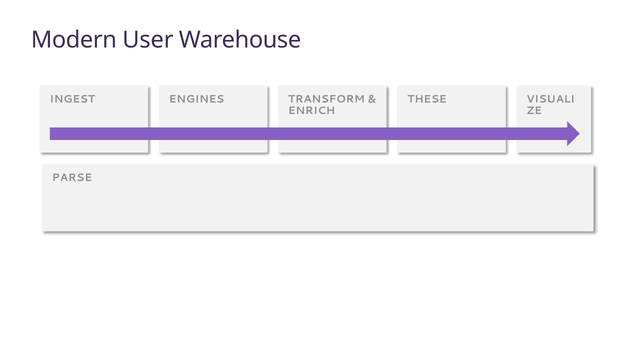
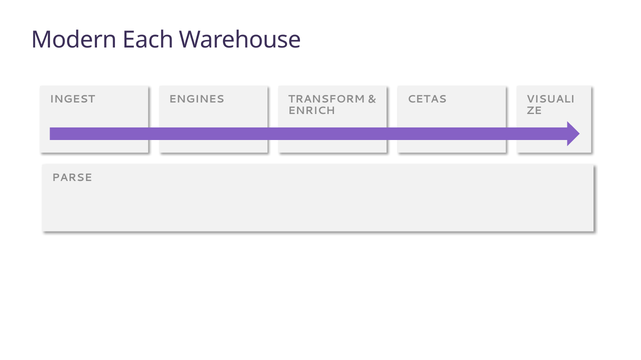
User: User -> Each
THESE: THESE -> CETAS
